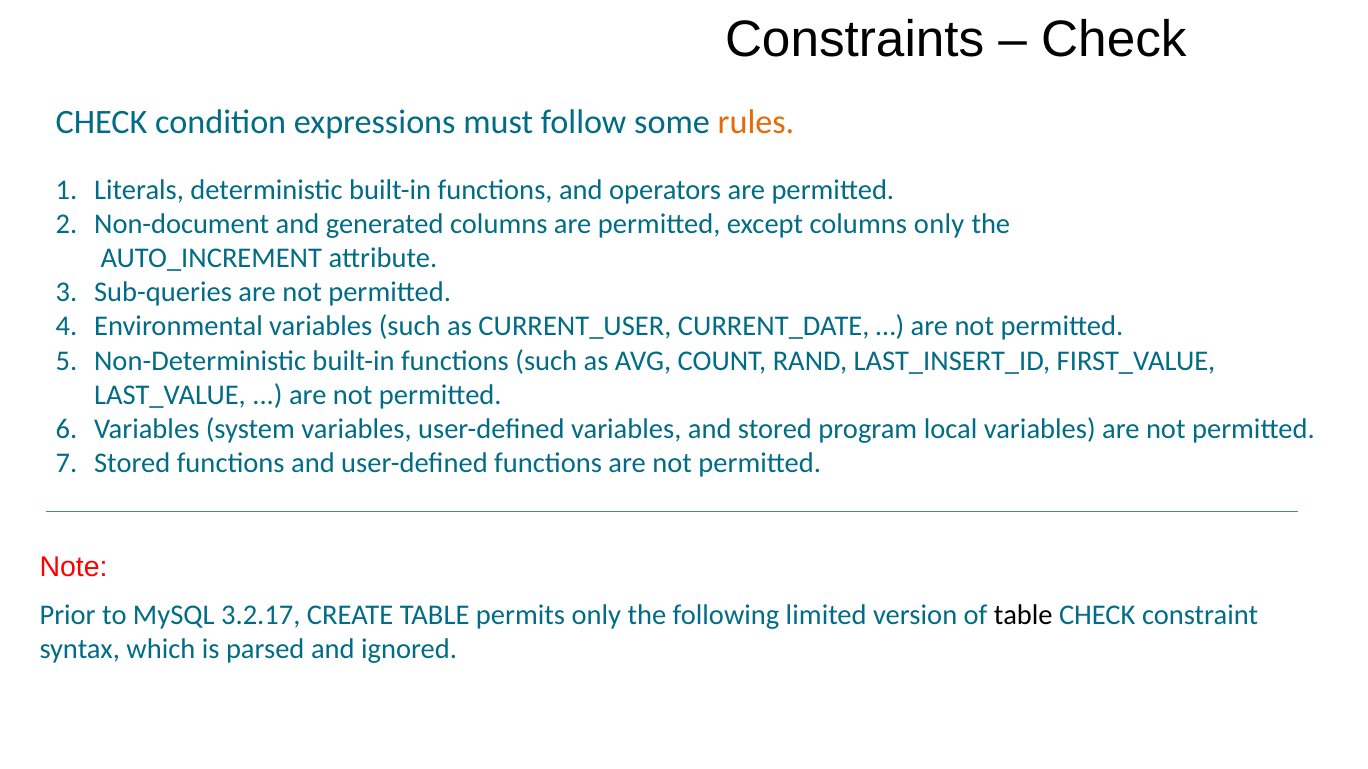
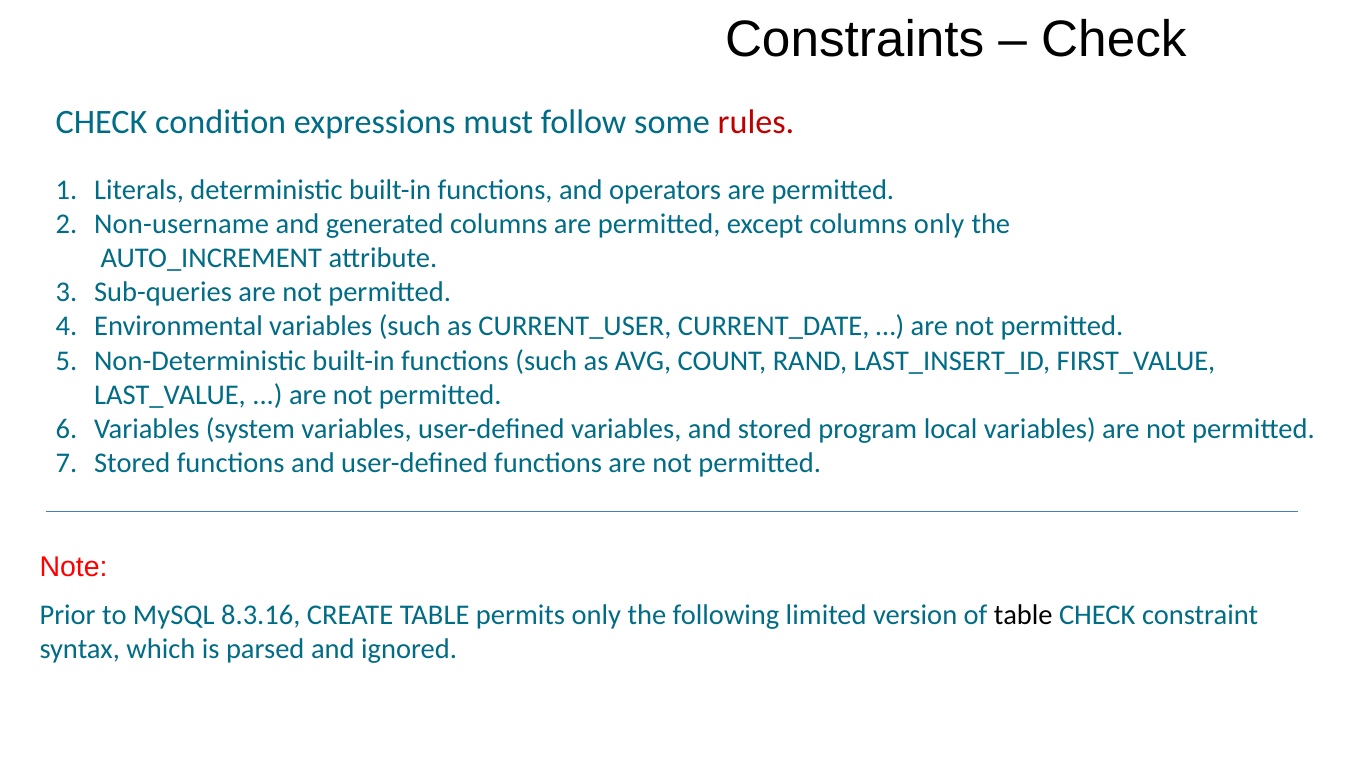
rules colour: orange -> red
Non-document: Non-document -> Non-username
3.2.17: 3.2.17 -> 8.3.16
